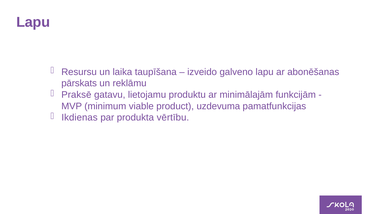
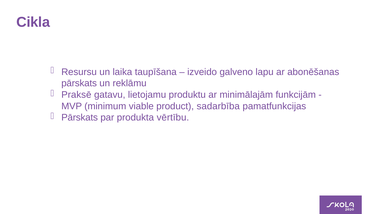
Lapu at (33, 22): Lapu -> Cikla
uzdevuma: uzdevuma -> sadarbība
Ikdienas at (80, 118): Ikdienas -> Pārskats
